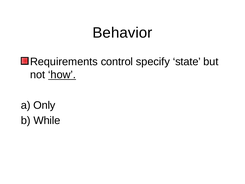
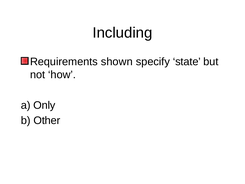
Behavior: Behavior -> Including
control: control -> shown
how underline: present -> none
While: While -> Other
